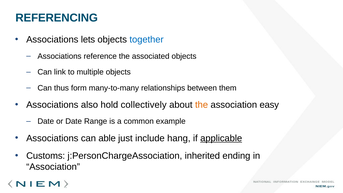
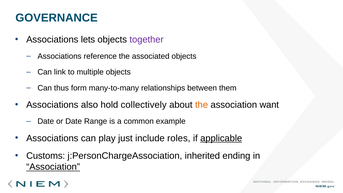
REFERENCING: REFERENCING -> GOVERNANCE
together colour: blue -> purple
easy: easy -> want
able: able -> play
hang: hang -> roles
Association at (53, 167) underline: none -> present
